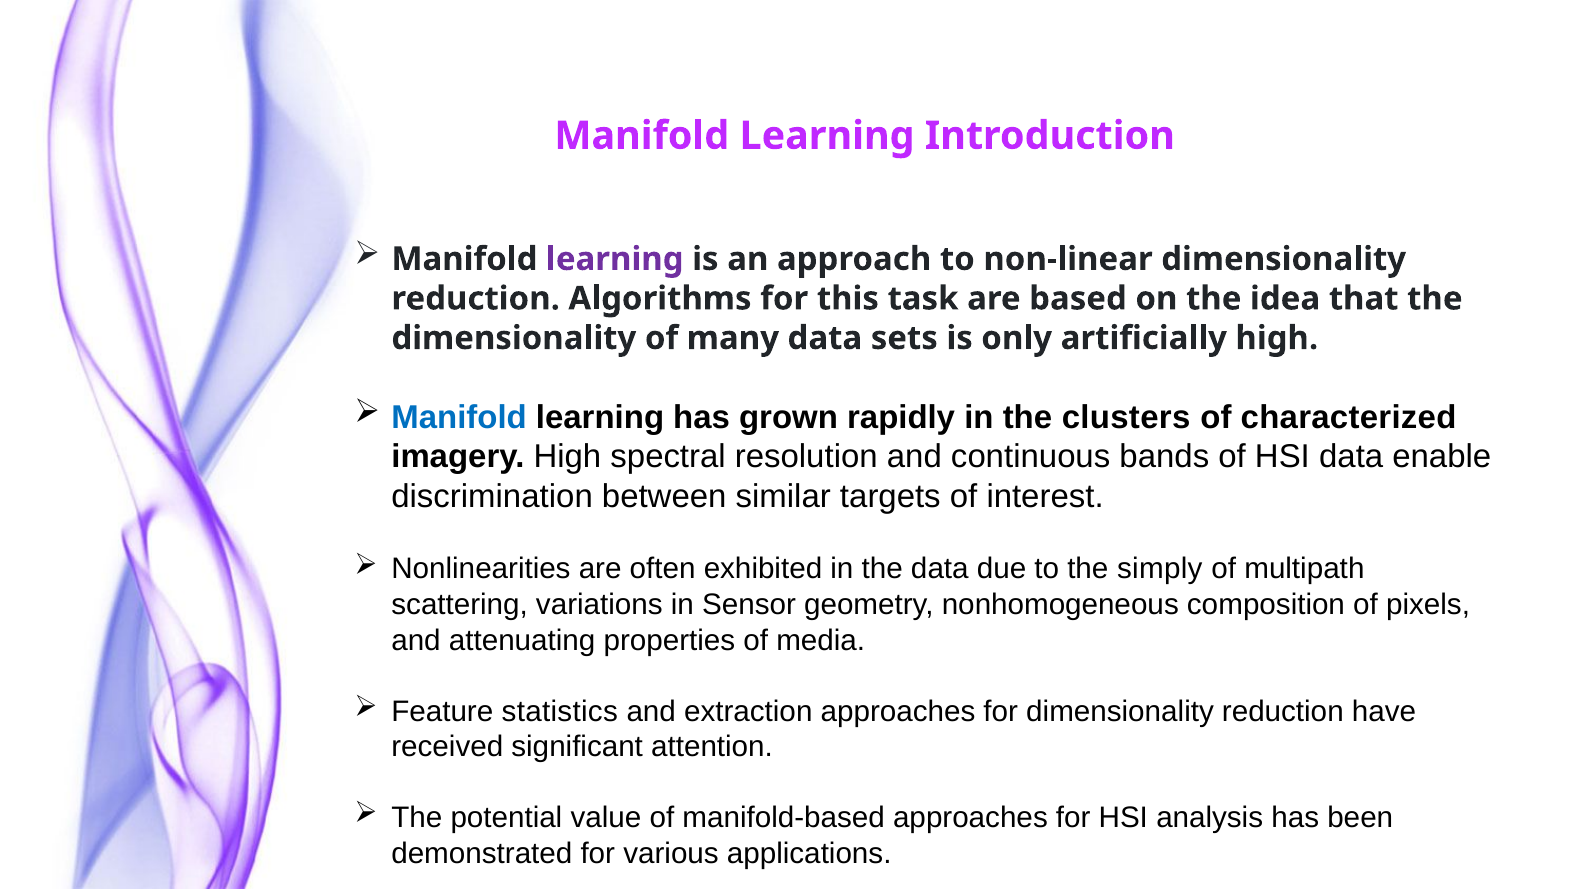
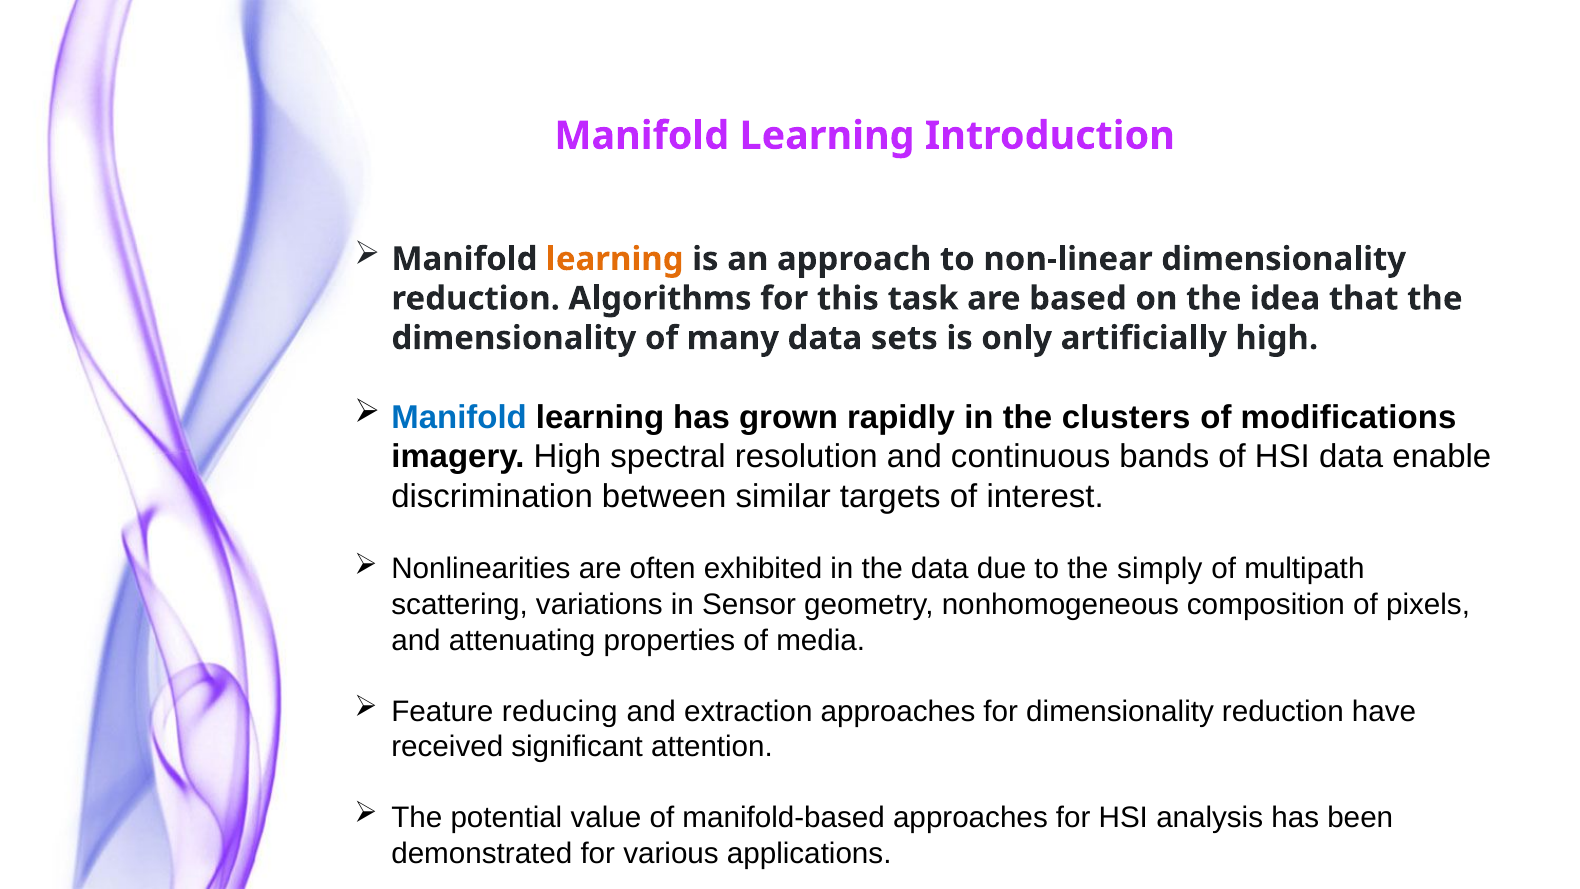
learning at (615, 259) colour: purple -> orange
characterized: characterized -> modifications
statistics: statistics -> reducing
